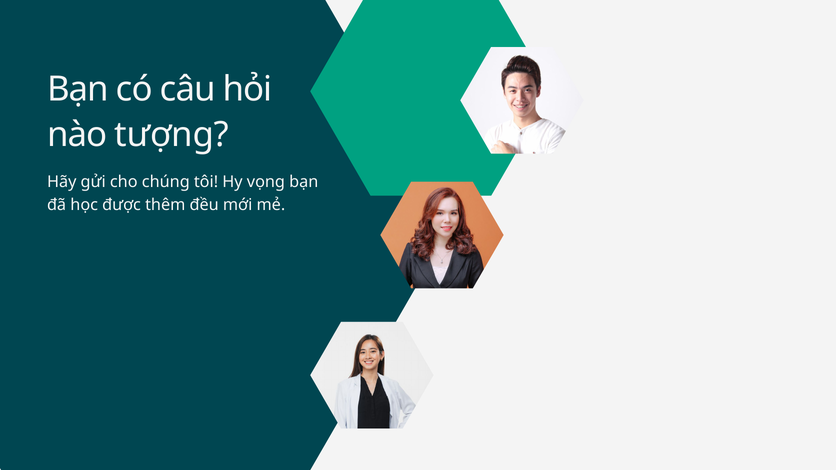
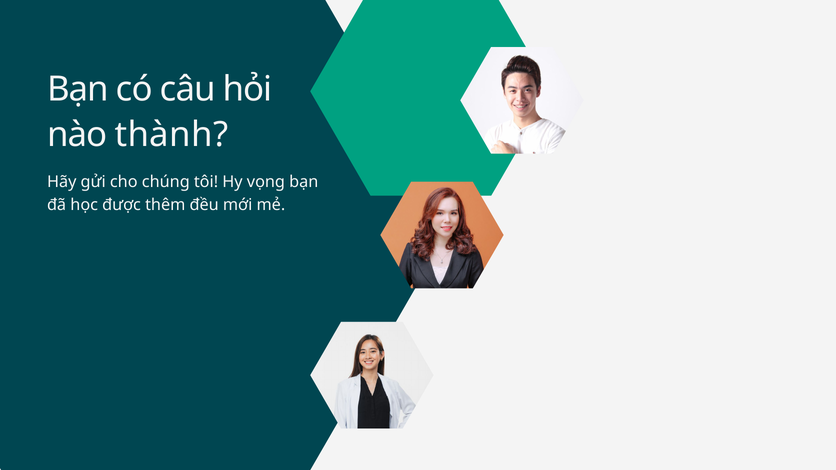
tượng: tượng -> thành
